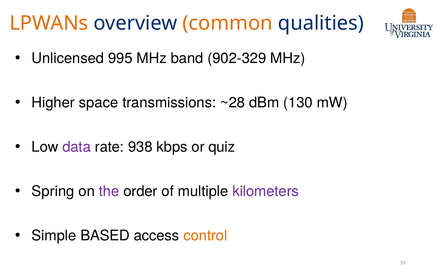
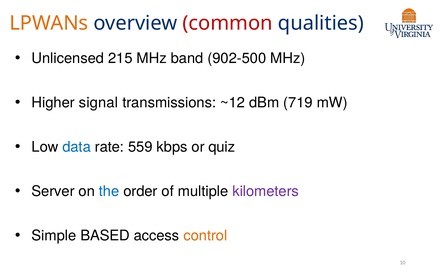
common colour: orange -> red
995: 995 -> 215
902-329: 902-329 -> 902-500
space: space -> signal
~28: ~28 -> ~12
130: 130 -> 719
data colour: purple -> blue
938: 938 -> 559
Spring: Spring -> Server
the colour: purple -> blue
